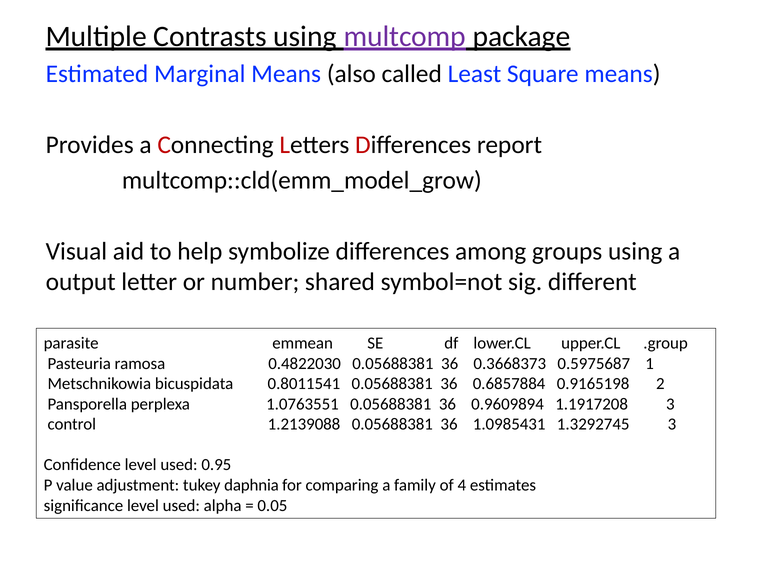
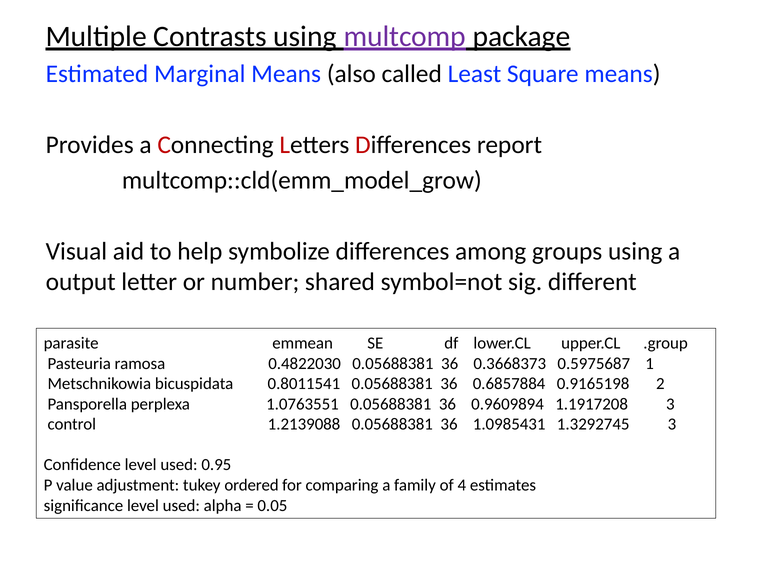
daphnia: daphnia -> ordered
